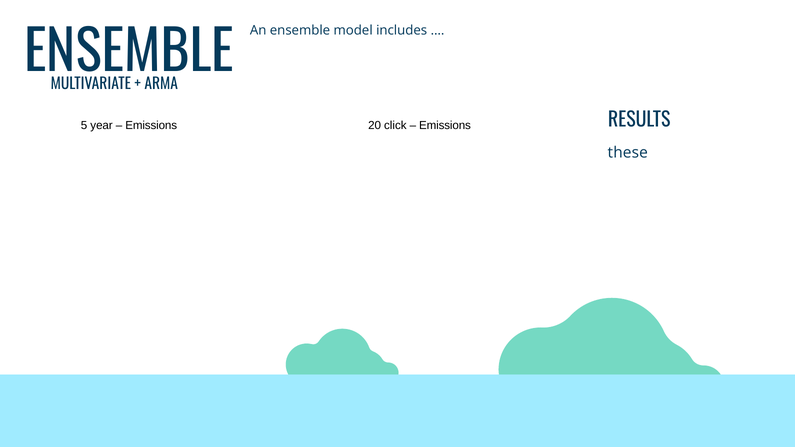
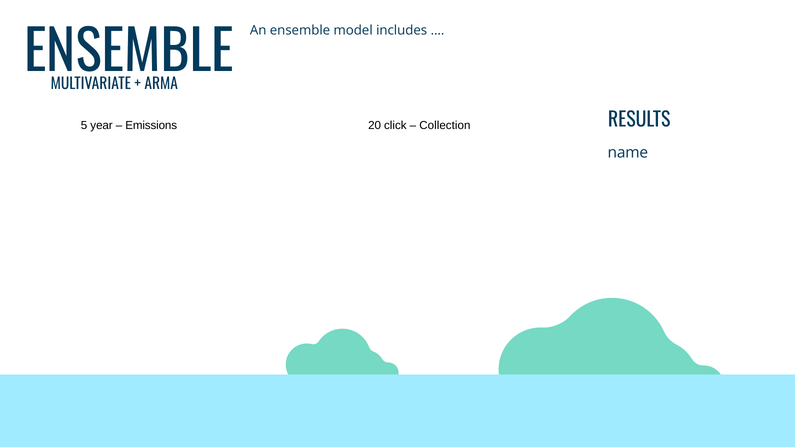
Emissions at (445, 125): Emissions -> Collection
these: these -> name
